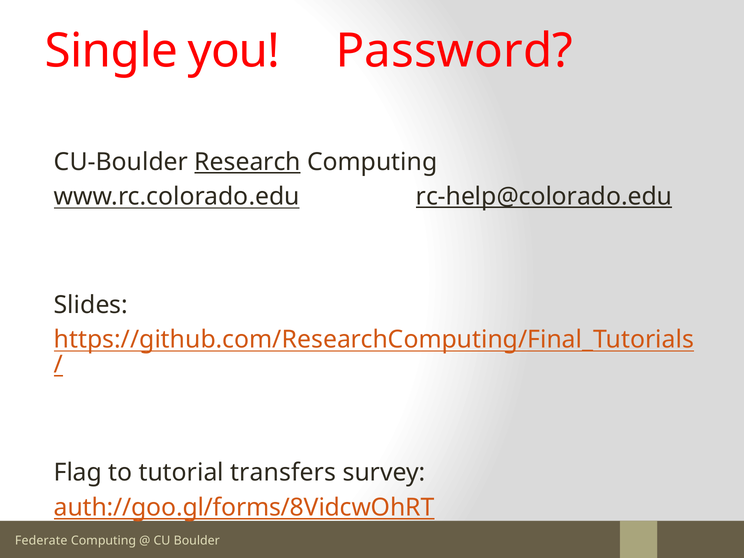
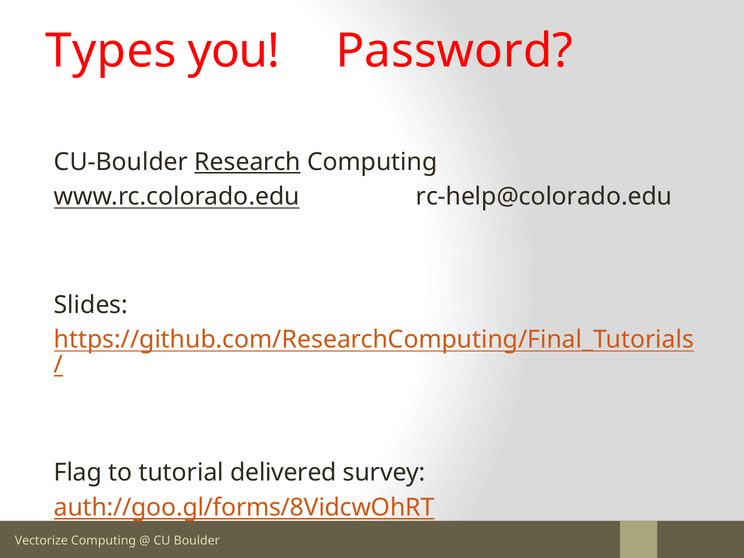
Single: Single -> Types
rc-help@colorado.edu underline: present -> none
transfers: transfers -> delivered
Federate: Federate -> Vectorize
